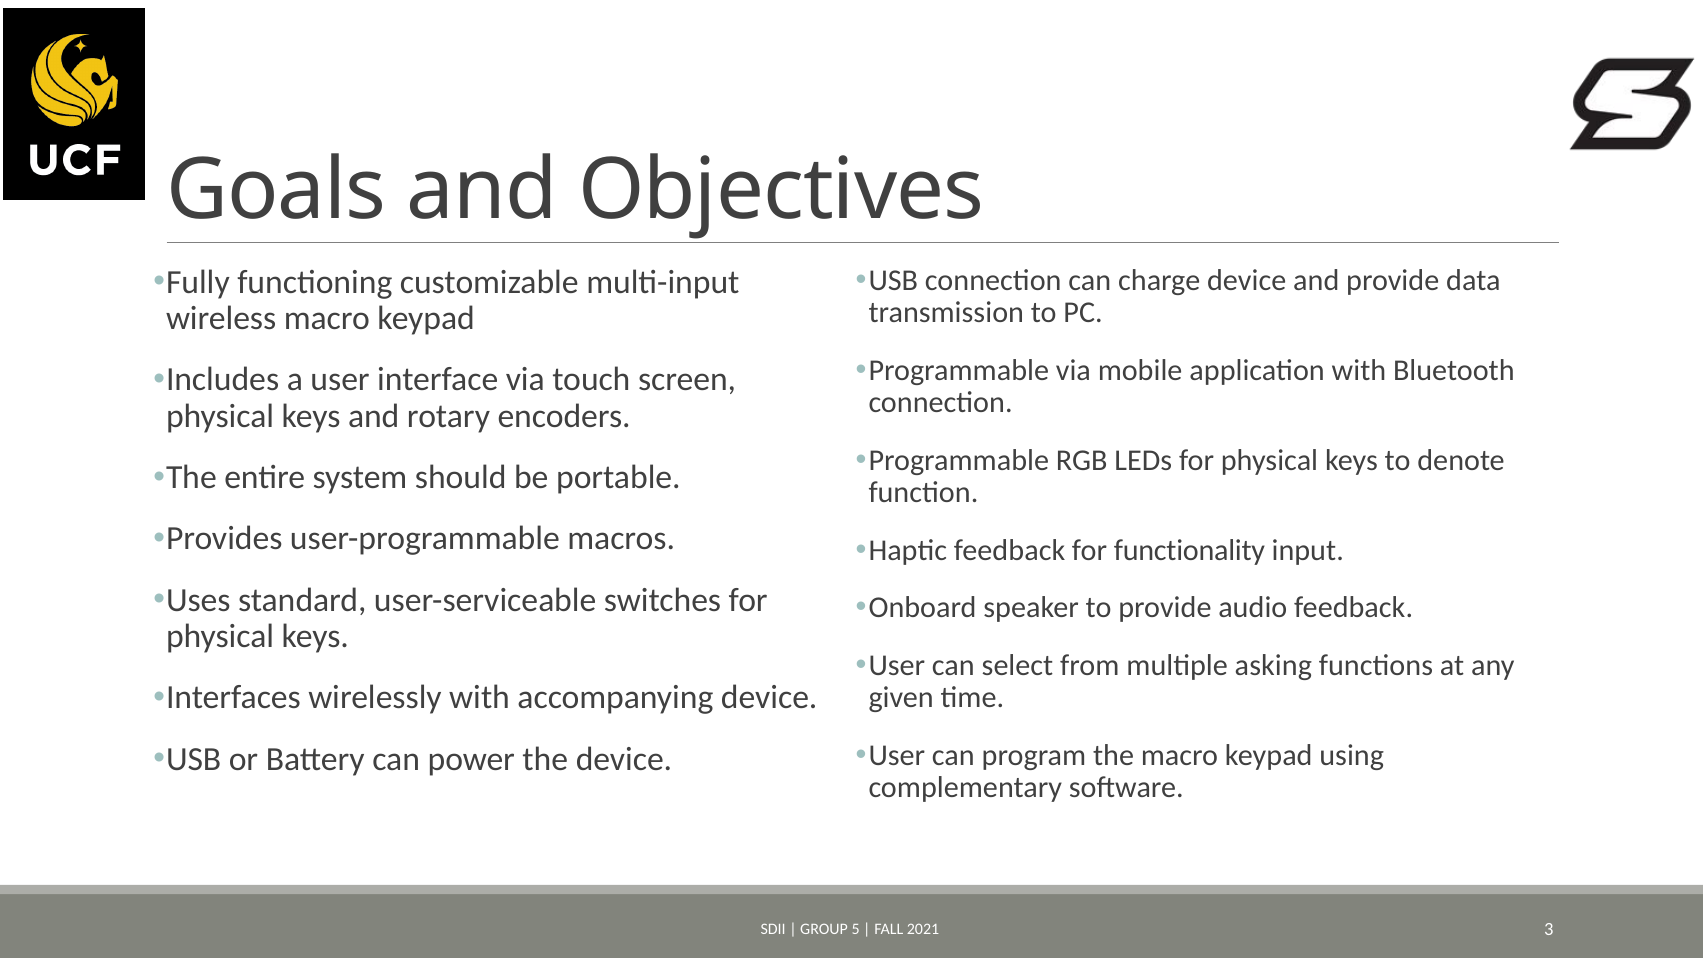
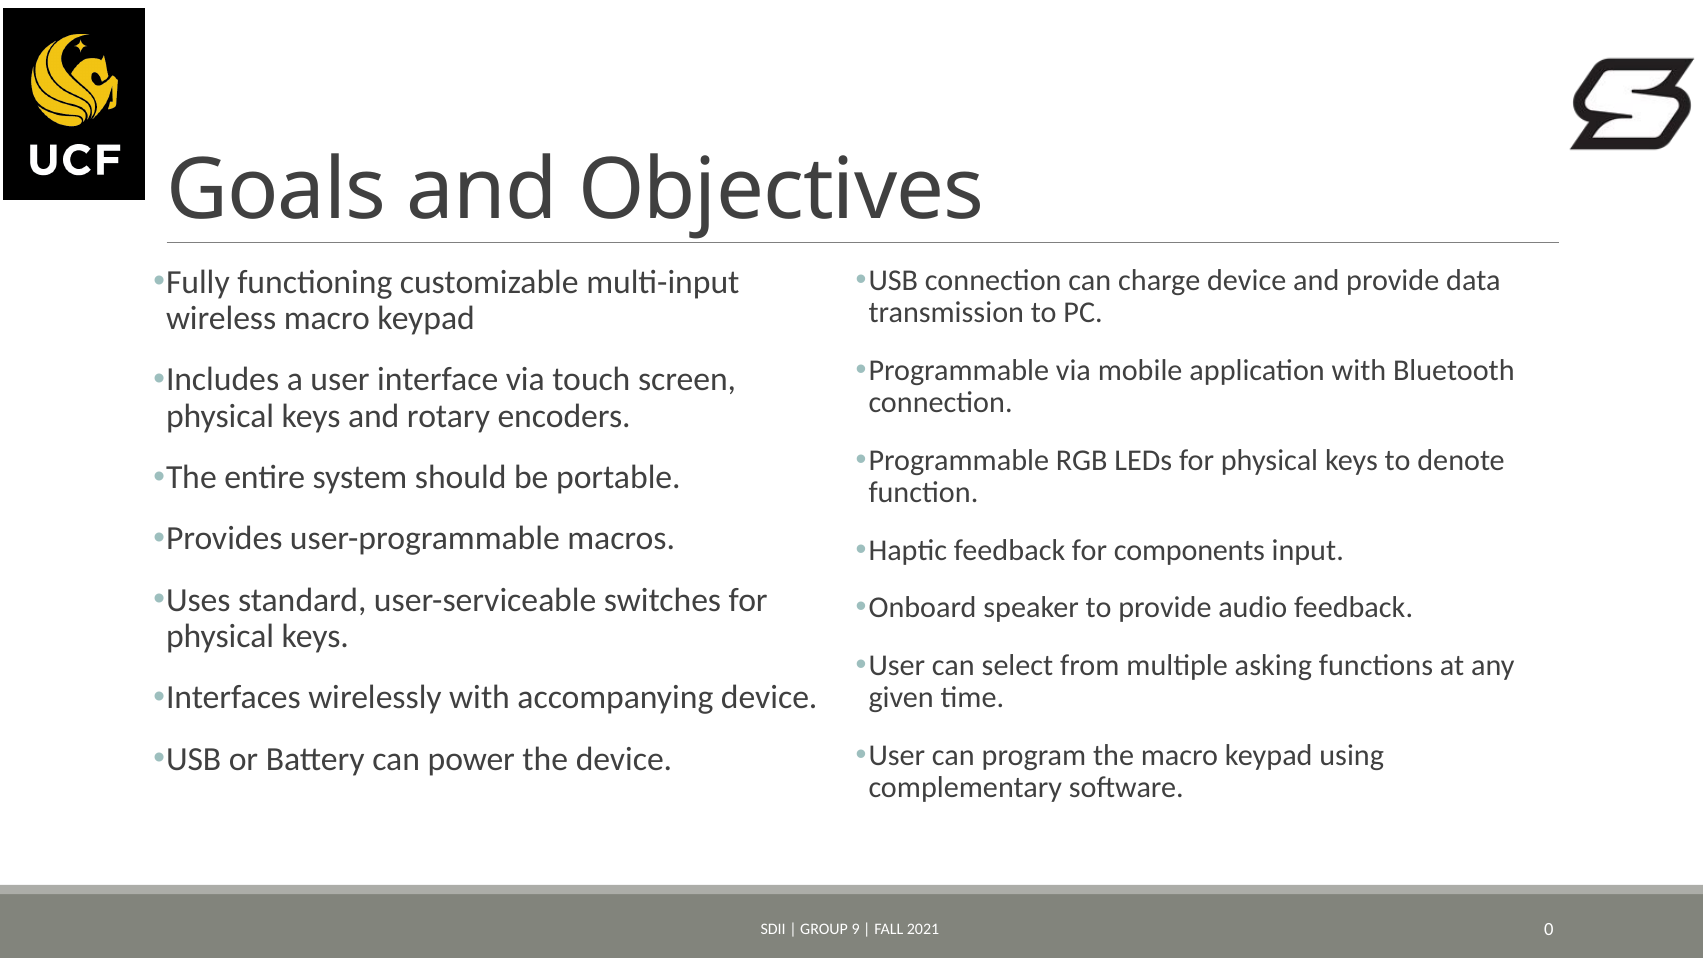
functionality: functionality -> components
5: 5 -> 9
3: 3 -> 0
